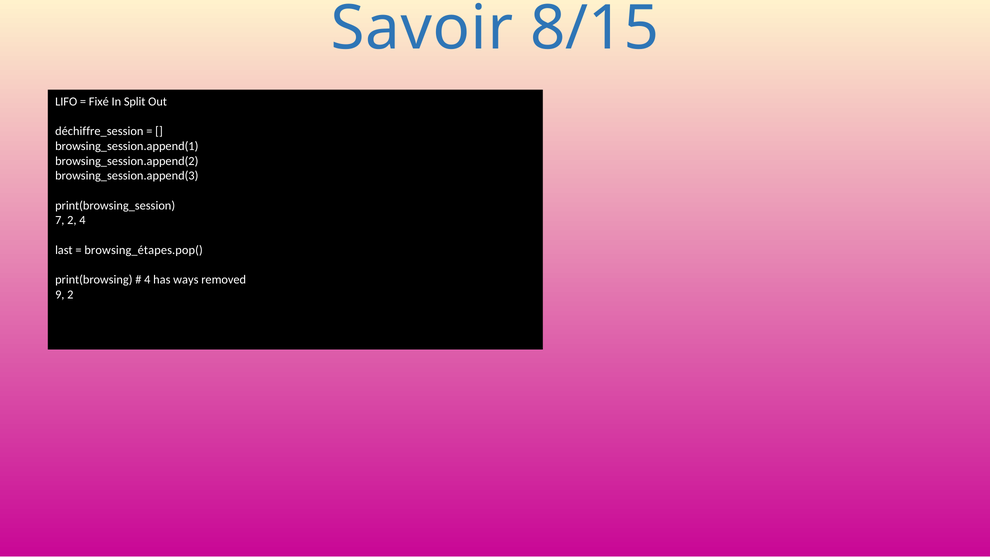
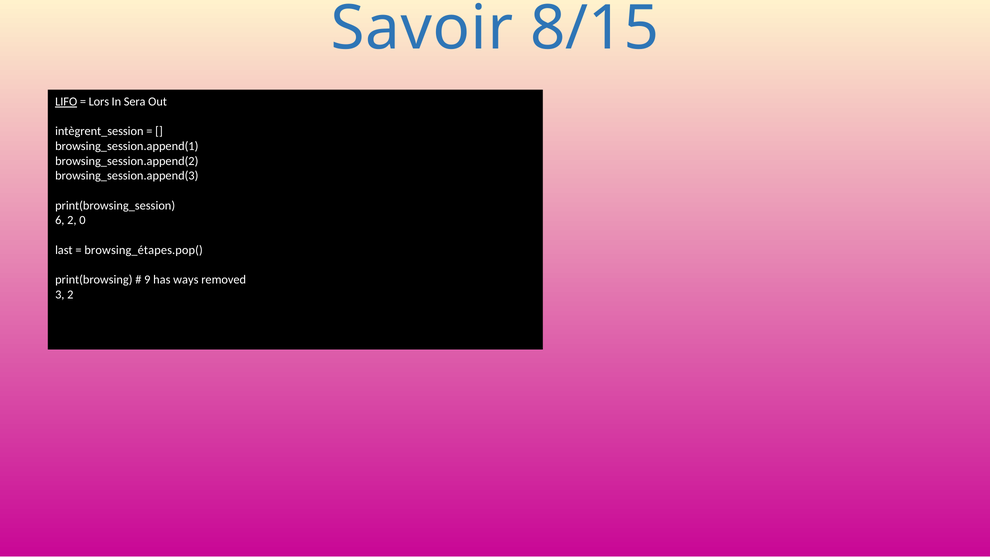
LIFO underline: none -> present
Fixé: Fixé -> Lors
Split: Split -> Sera
déchiffre_session: déchiffre_session -> intègrent_session
7: 7 -> 6
2 4: 4 -> 0
4 at (147, 280): 4 -> 9
9: 9 -> 3
